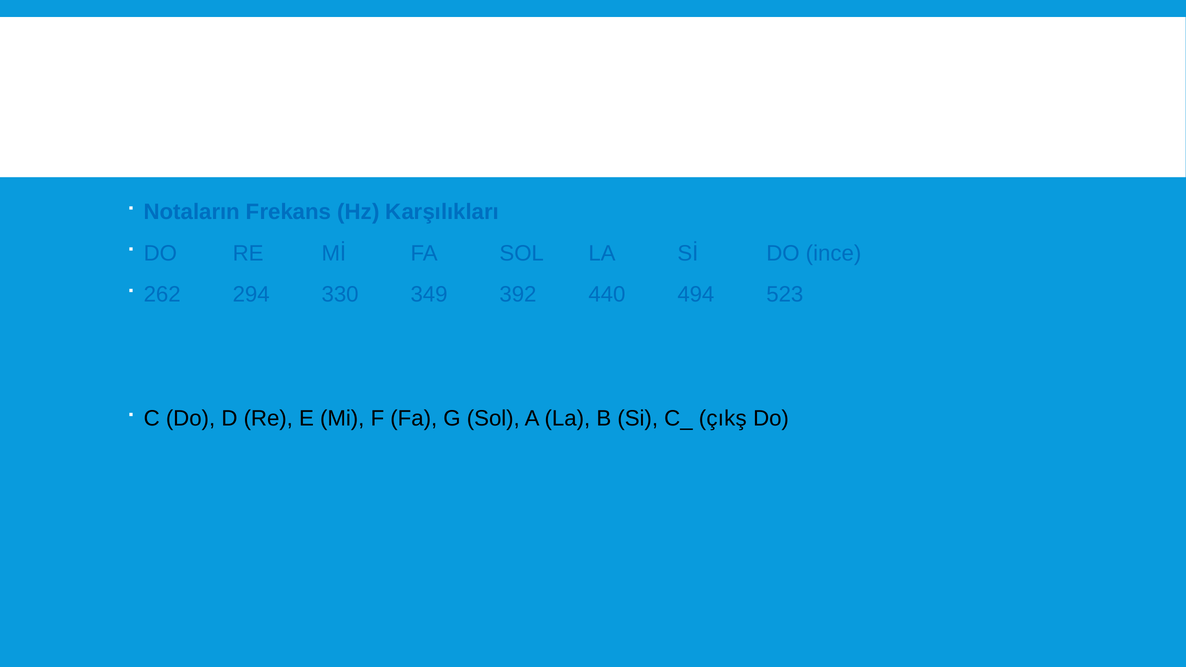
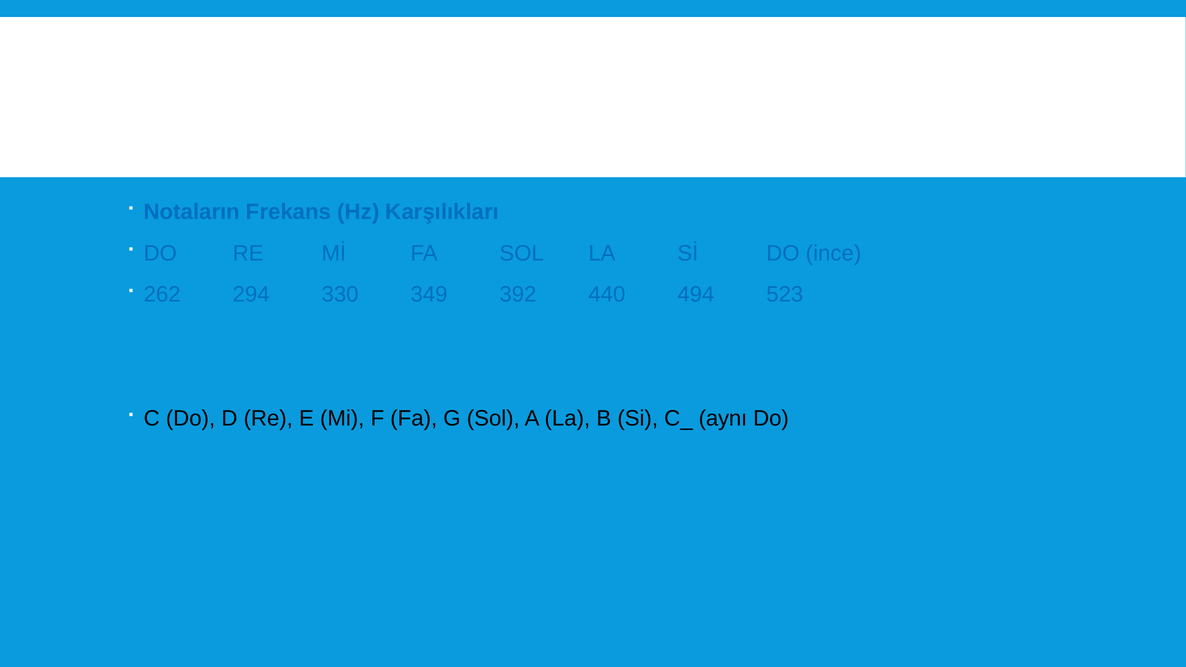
çıkş: çıkş -> aynı
